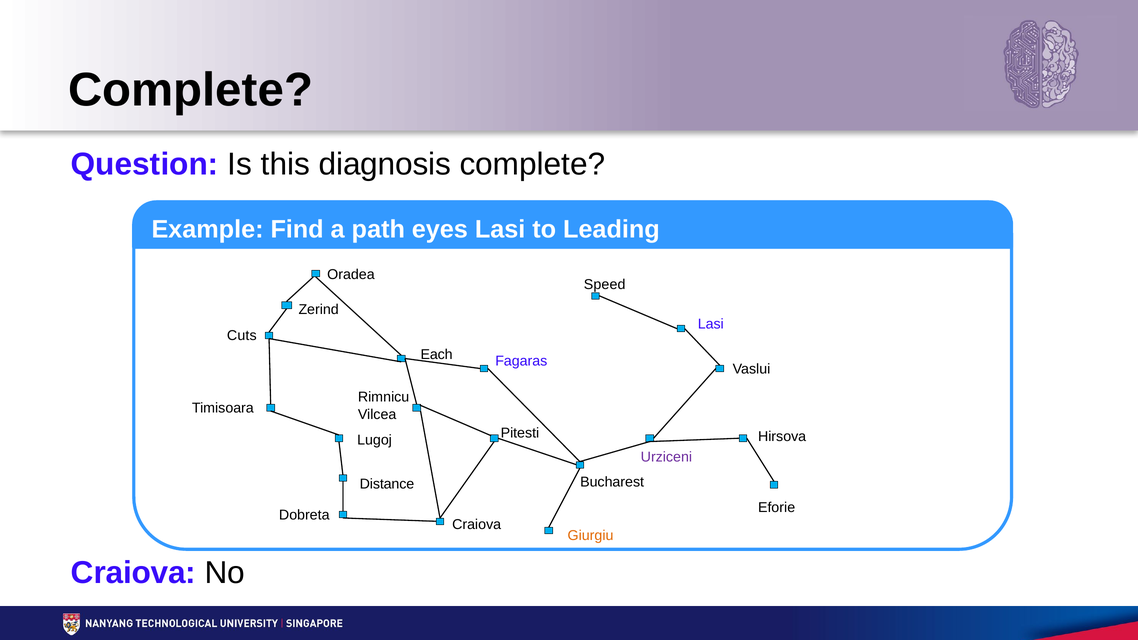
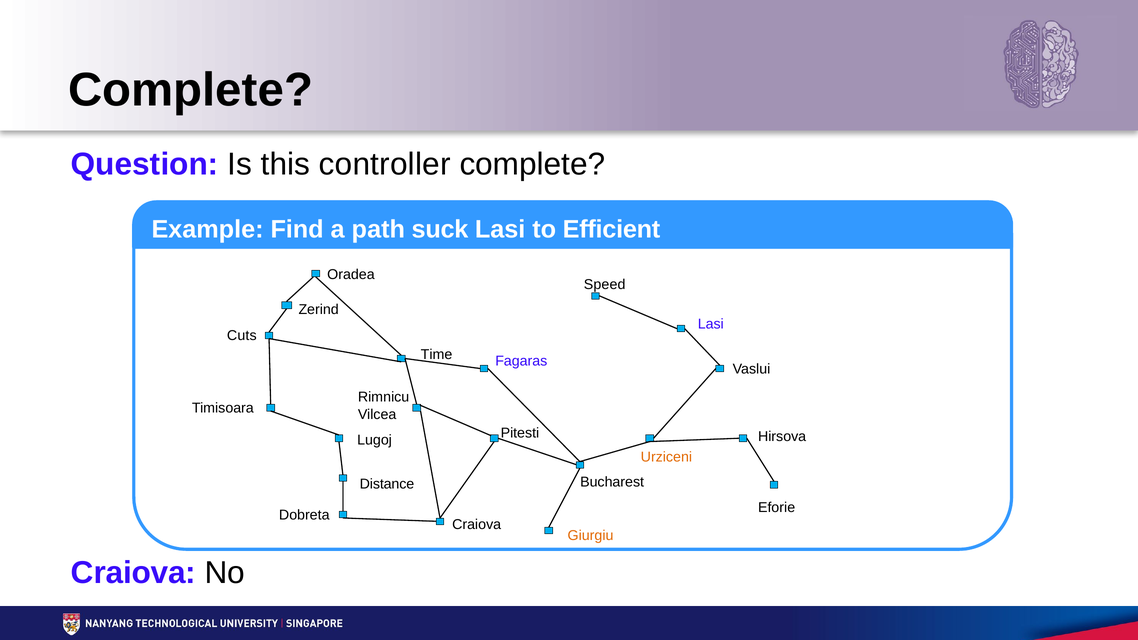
diagnosis: diagnosis -> controller
eyes: eyes -> suck
Leading: Leading -> Efficient
Each: Each -> Time
Urziceni colour: purple -> orange
